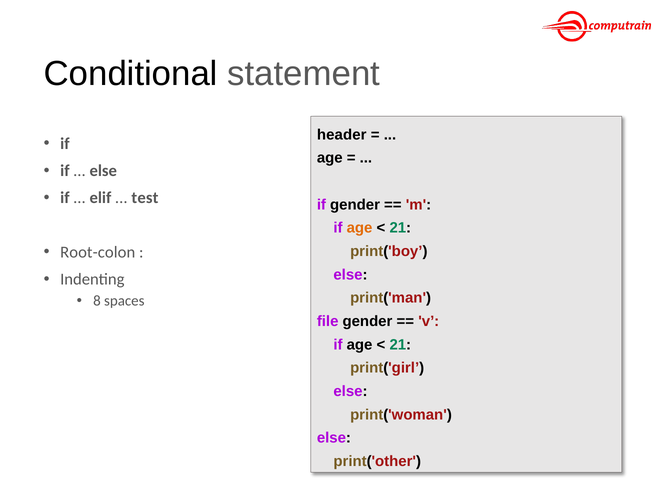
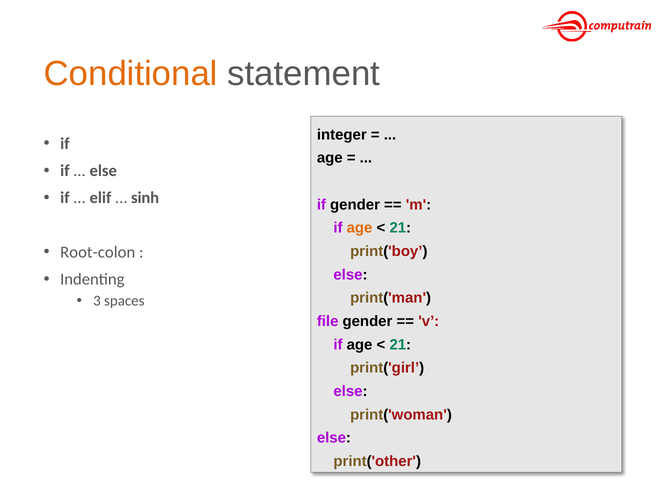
Conditional colour: black -> orange
header: header -> integer
test: test -> sinh
8: 8 -> 3
